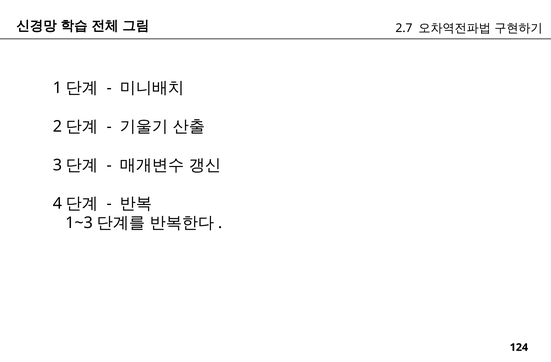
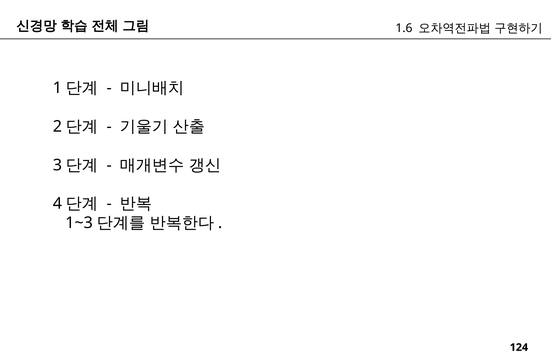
2.7: 2.7 -> 1.6
